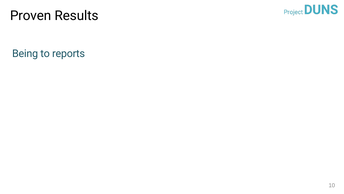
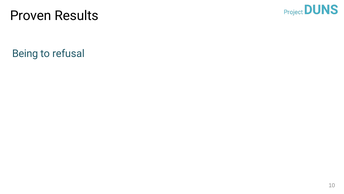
reports: reports -> refusal
